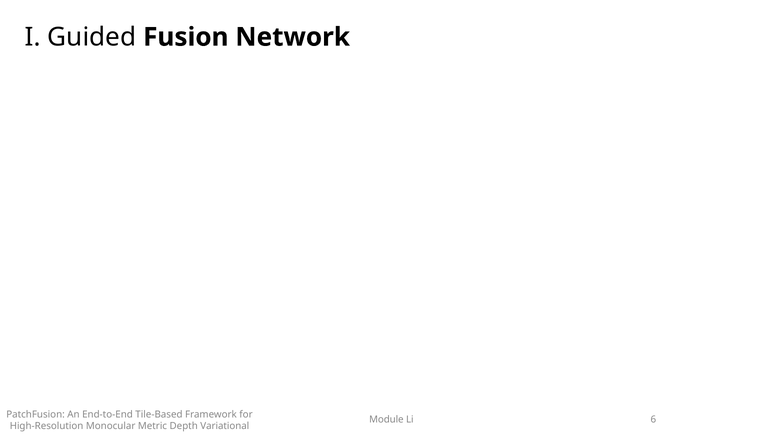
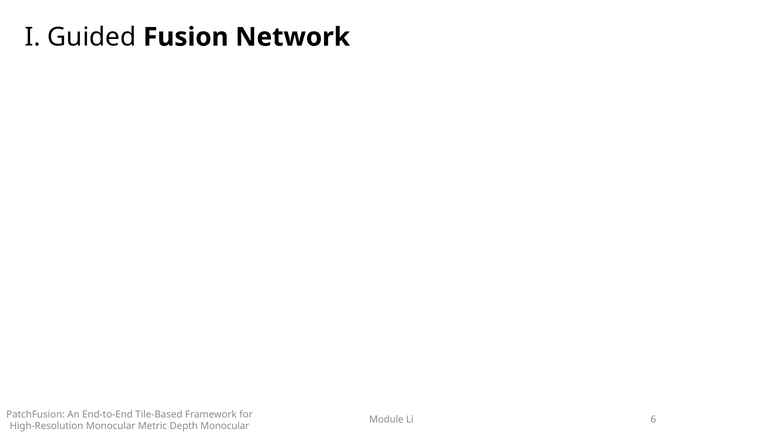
Depth Variational: Variational -> Monocular
